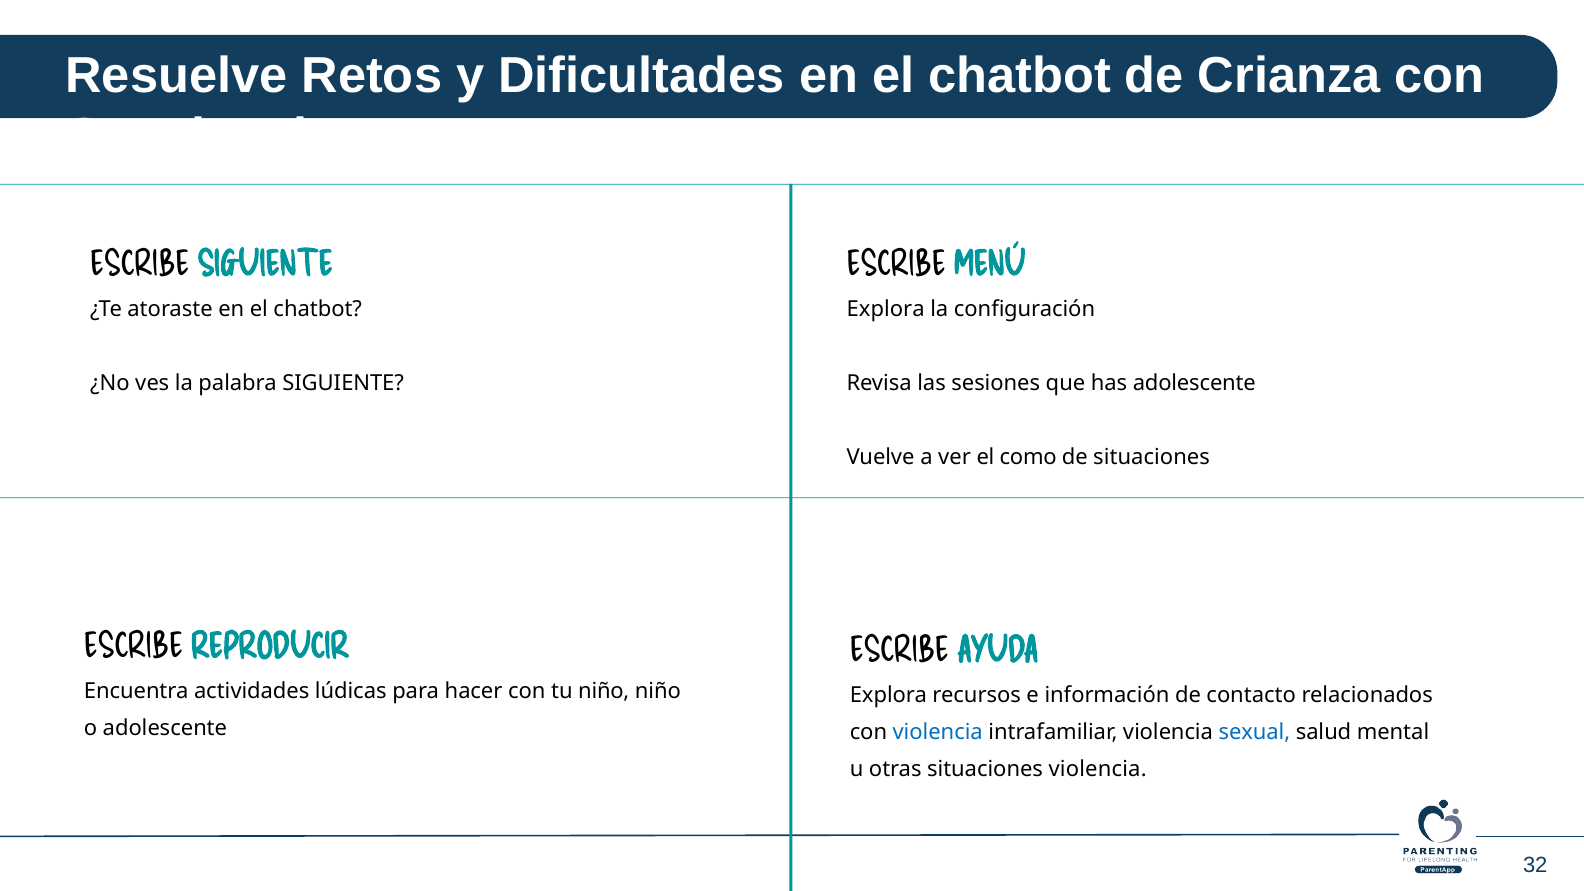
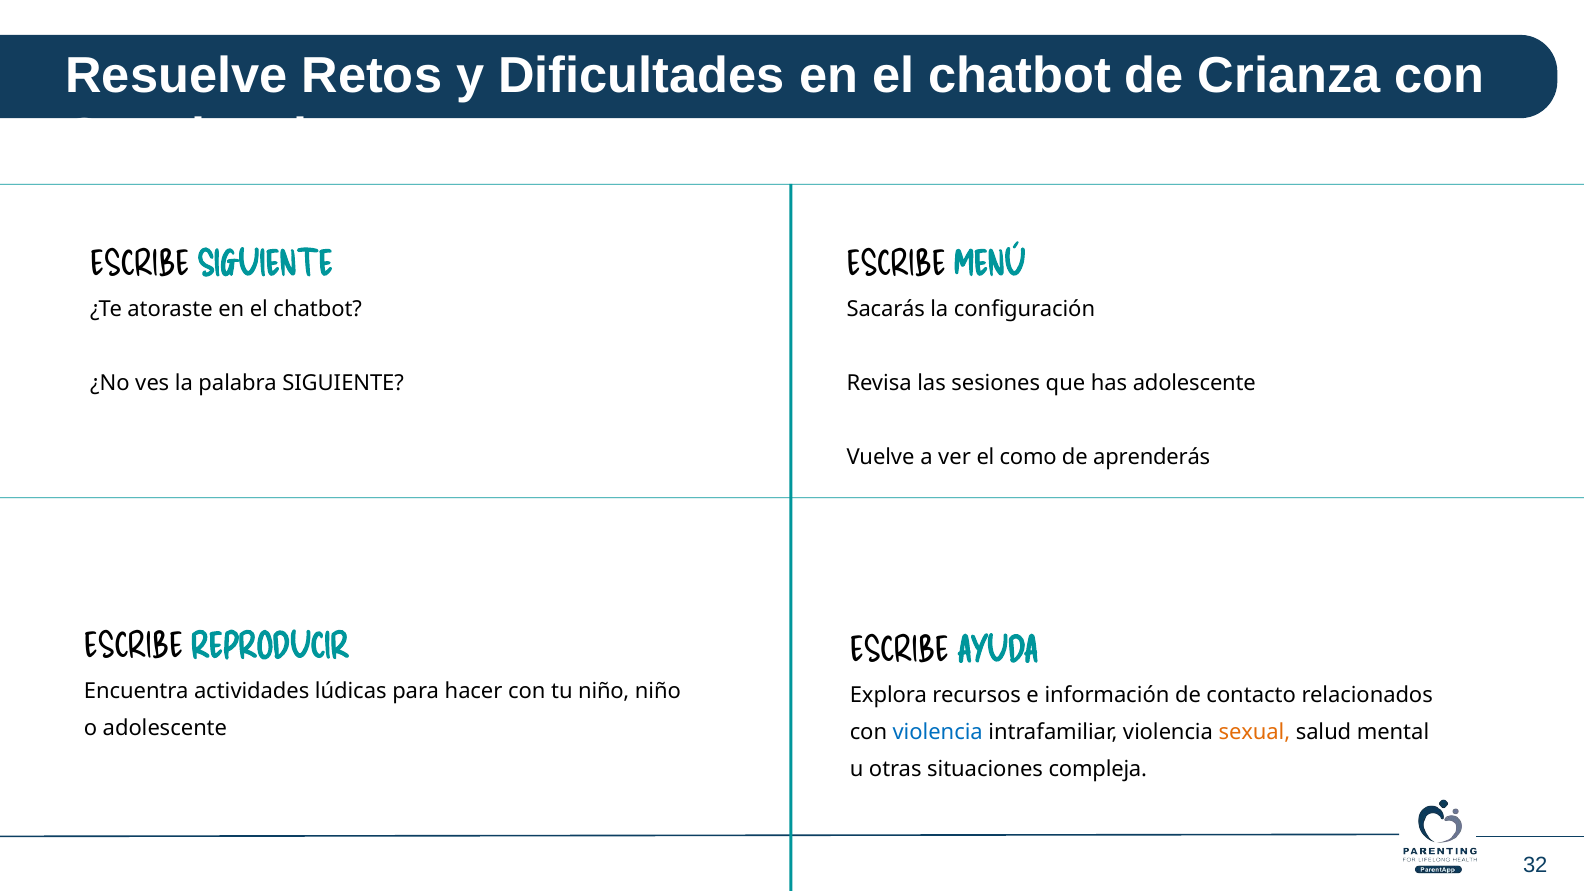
Explora at (886, 309): Explora -> Sacarás
de situaciones: situaciones -> aprenderás
sexual colour: blue -> orange
situaciones violencia: violencia -> compleja
